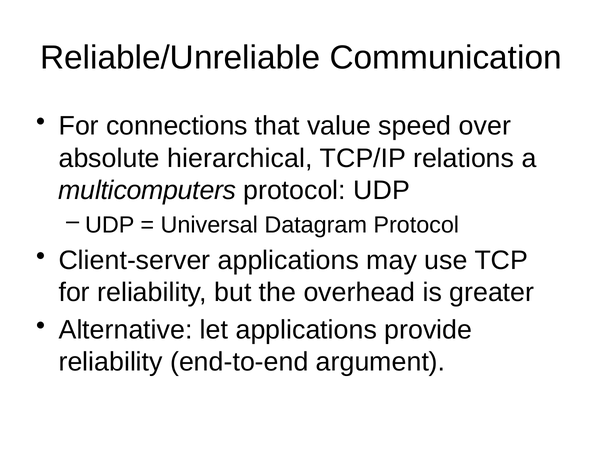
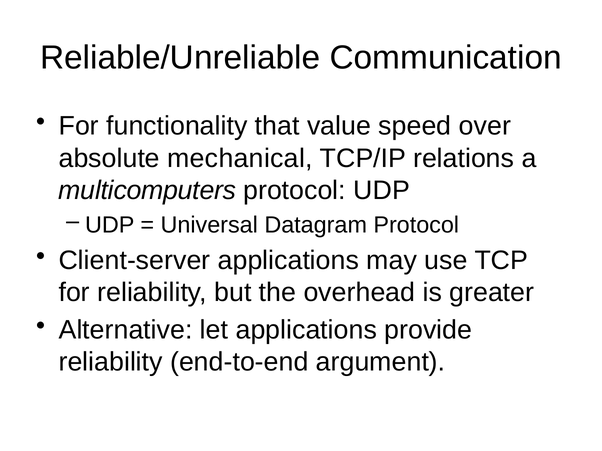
connections: connections -> functionality
hierarchical: hierarchical -> mechanical
